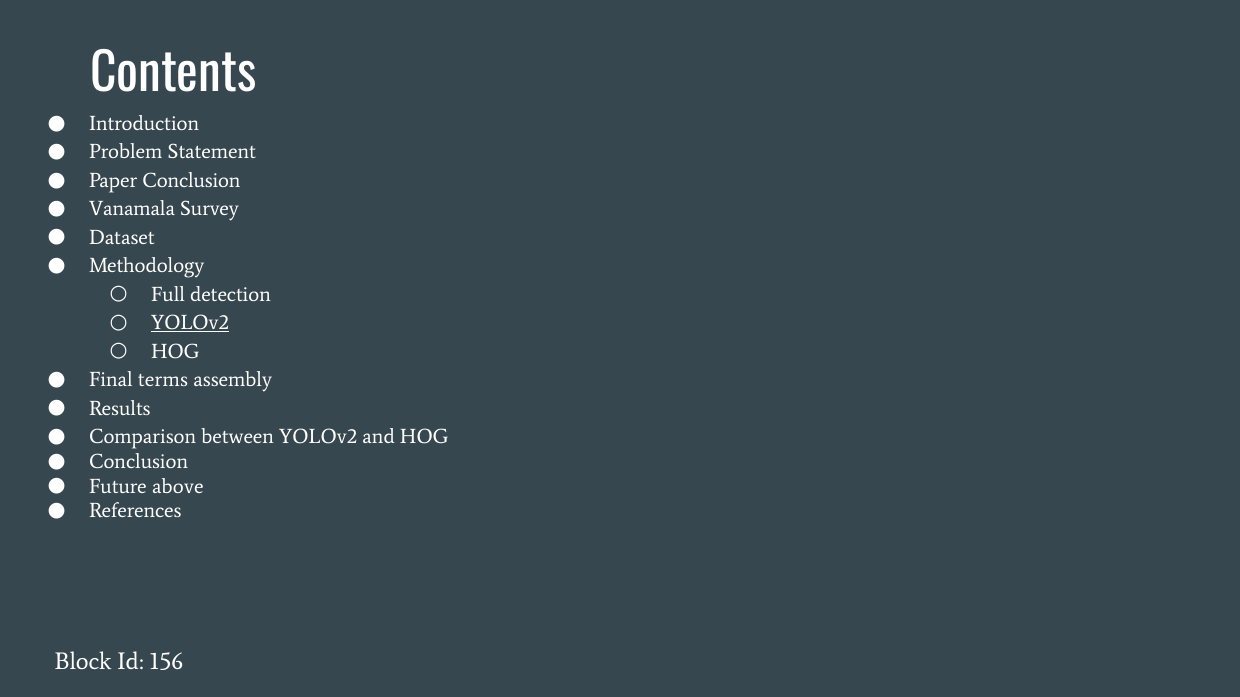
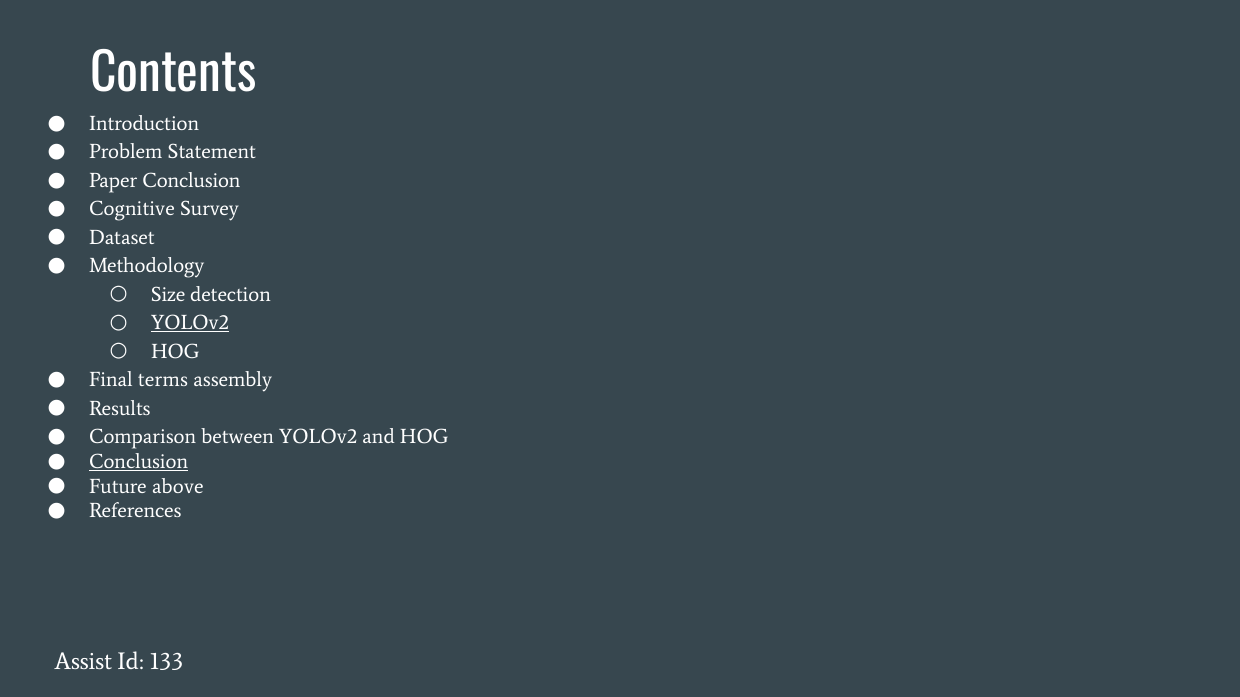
Vanamala: Vanamala -> Cognitive
Full: Full -> Size
Conclusion at (139, 462) underline: none -> present
Block: Block -> Assist
156: 156 -> 133
